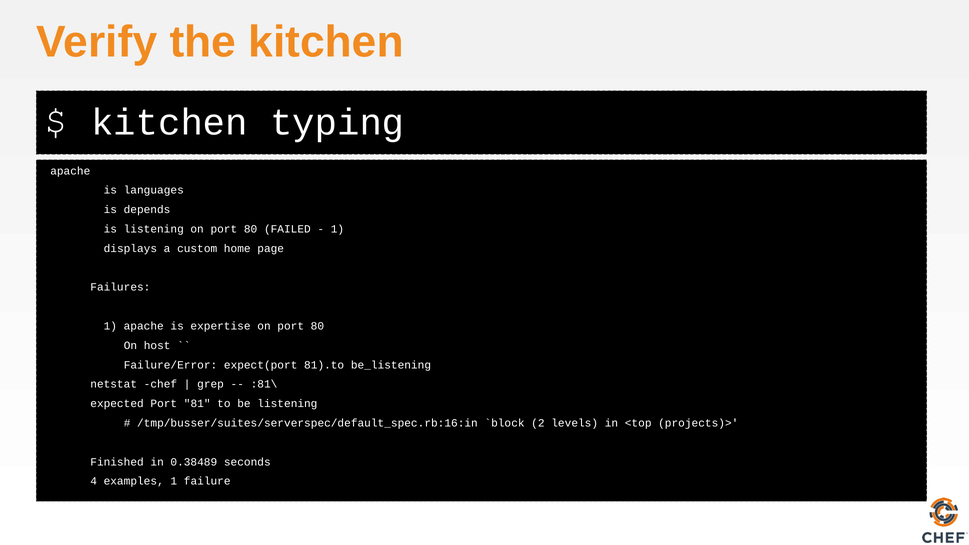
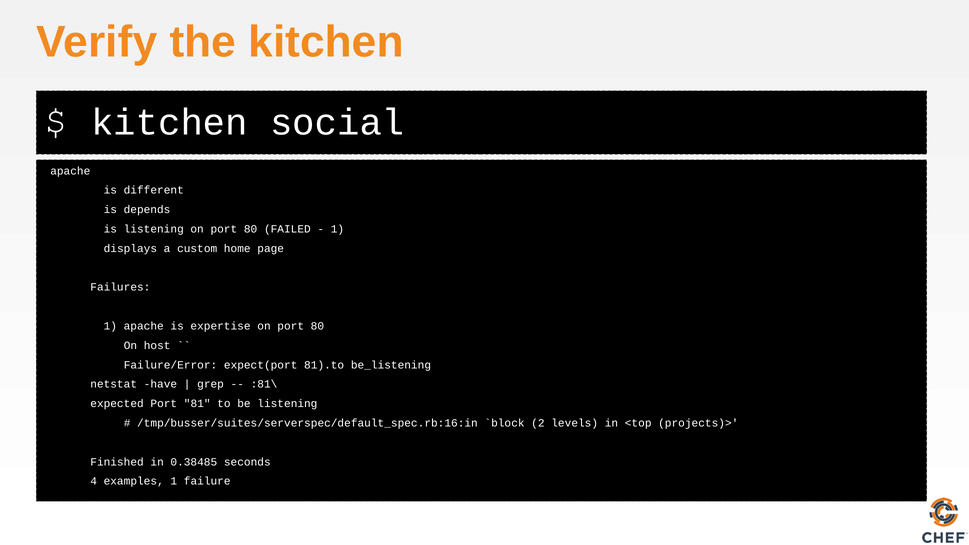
typing: typing -> social
languages: languages -> different
chef: chef -> have
0.38489: 0.38489 -> 0.38485
